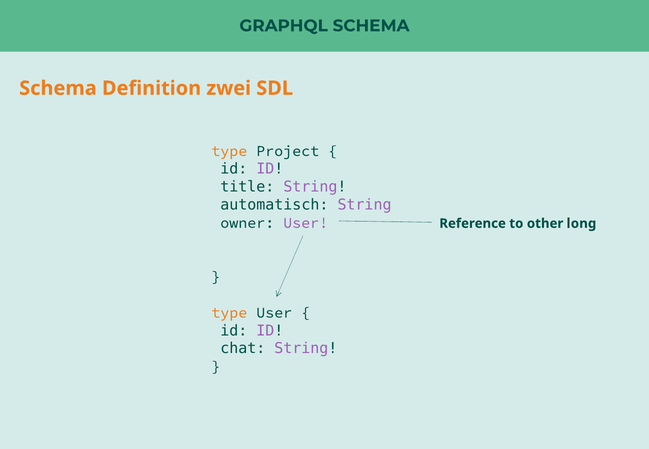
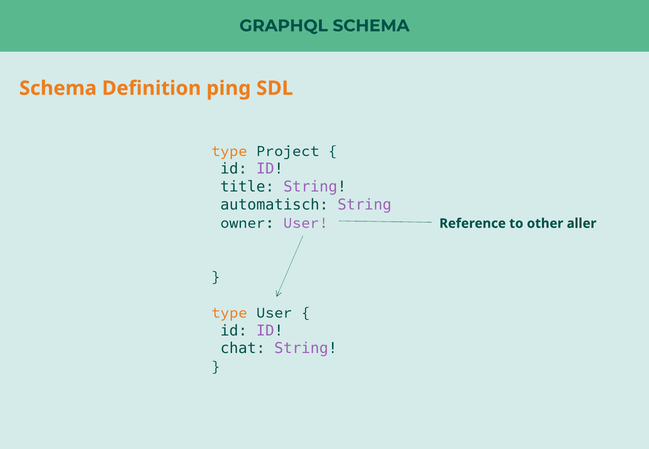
zwei: zwei -> ping
long: long -> aller
